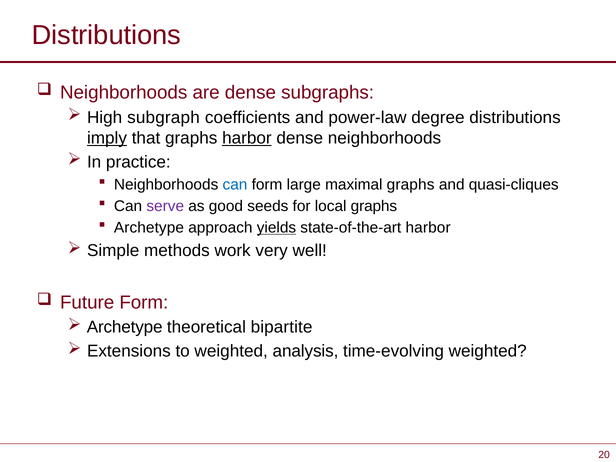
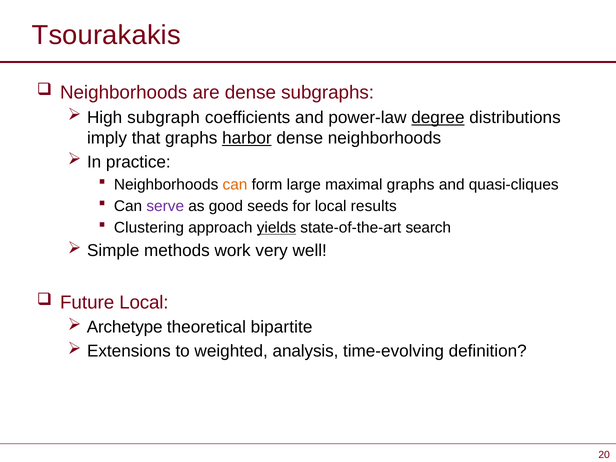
Distributions at (106, 35): Distributions -> Tsourakakis
degree underline: none -> present
imply underline: present -> none
can at (235, 185) colour: blue -> orange
local graphs: graphs -> results
Archetype at (149, 228): Archetype -> Clustering
state-of-the-art harbor: harbor -> search
Future Form: Form -> Local
time-evolving weighted: weighted -> definition
